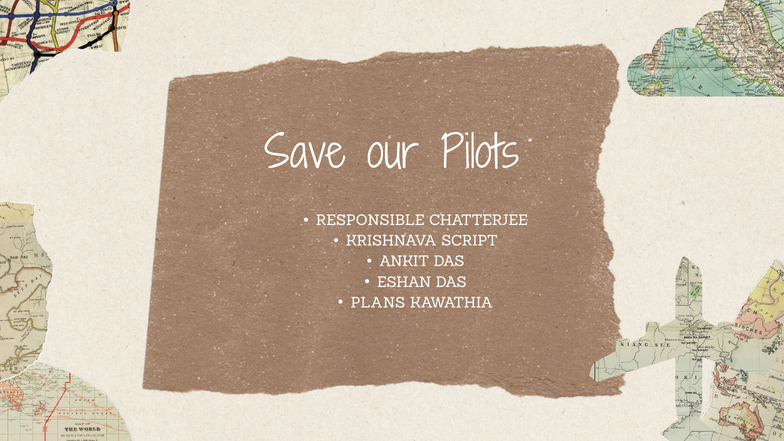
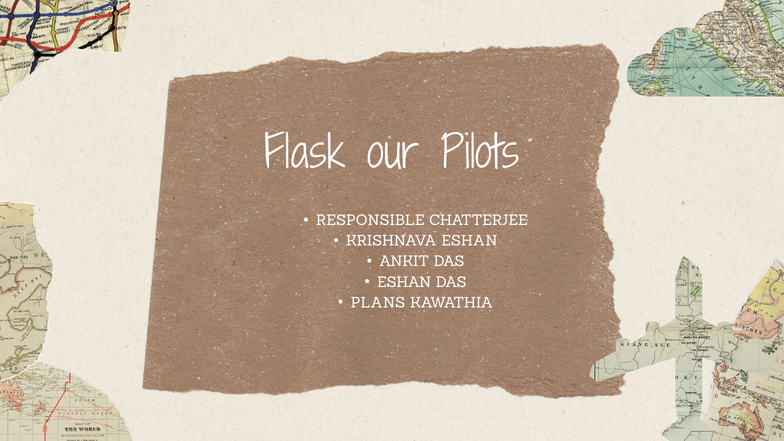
Save: Save -> Flask
KRISHNAVA SCRIPT: SCRIPT -> ESHAN
